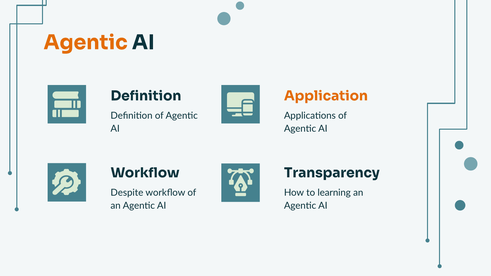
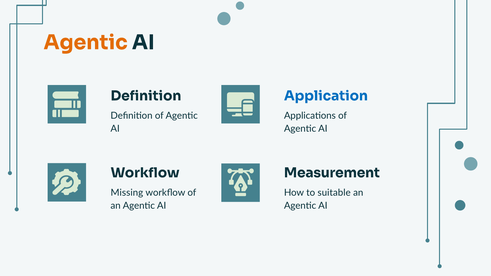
Application colour: orange -> blue
Transparency: Transparency -> Measurement
Despite: Despite -> Missing
learning: learning -> suitable
